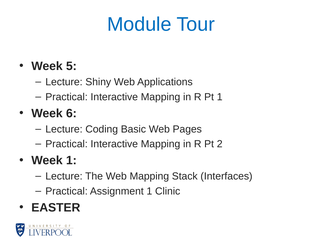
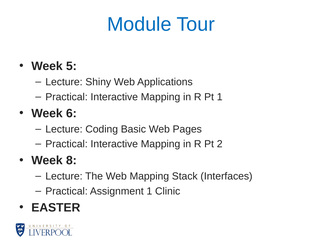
Week 1: 1 -> 8
